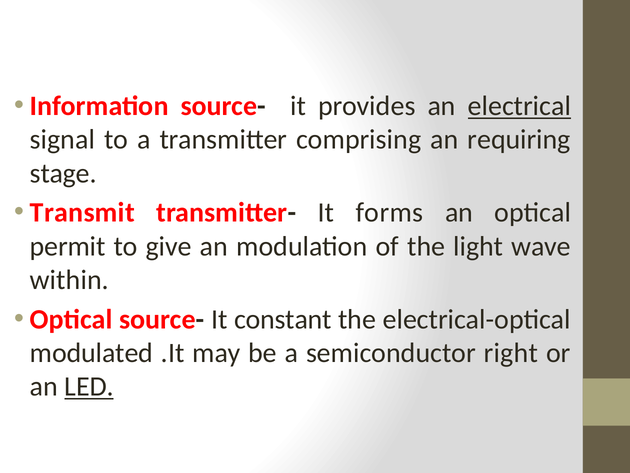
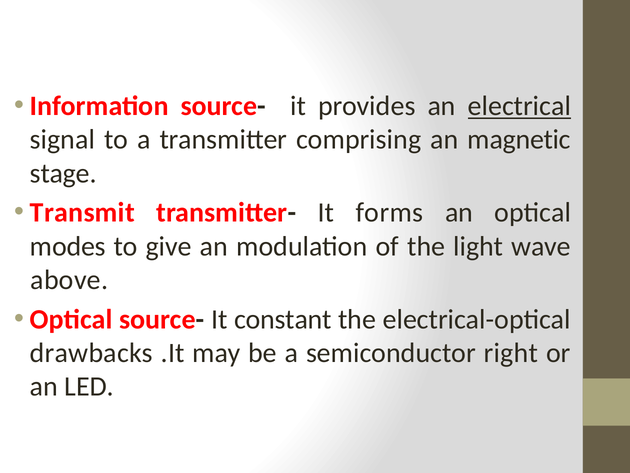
requiring: requiring -> magnetic
permit: permit -> modes
within: within -> above
modulated: modulated -> drawbacks
LED underline: present -> none
